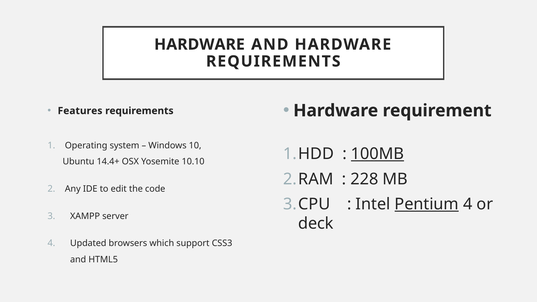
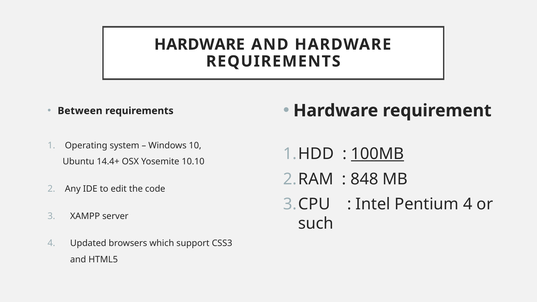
Features: Features -> Between
228: 228 -> 848
Pentium underline: present -> none
deck: deck -> such
